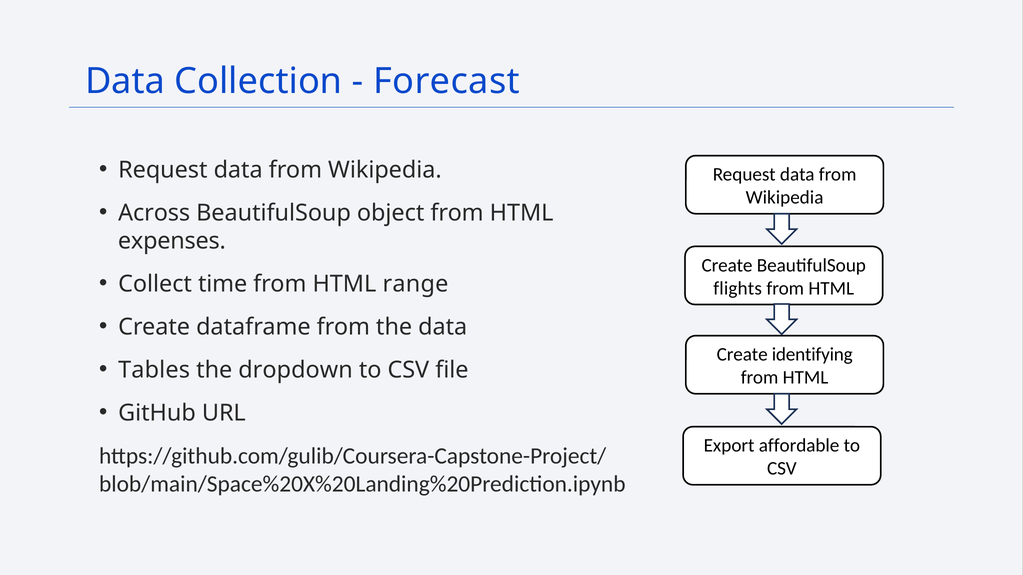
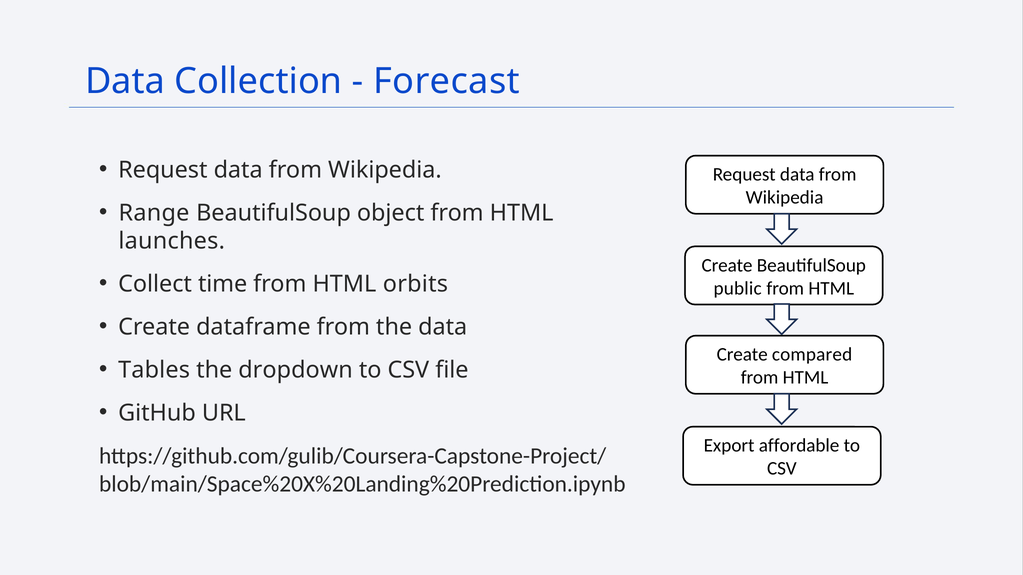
Across: Across -> Range
expenses: expenses -> launches
range: range -> orbits
flights: flights -> public
identifying: identifying -> compared
